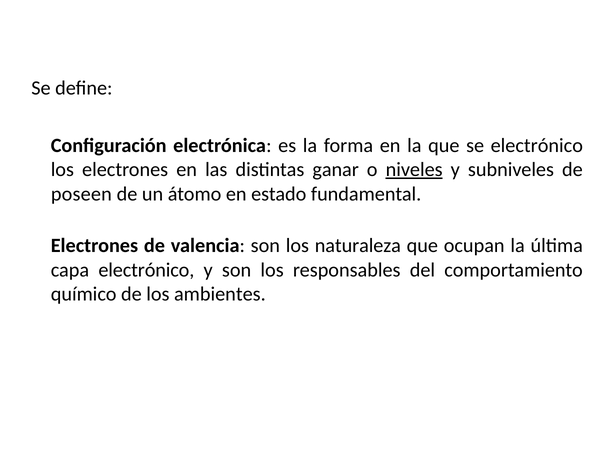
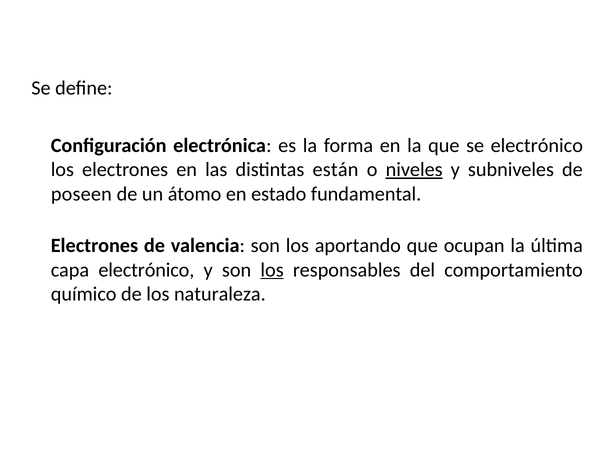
ganar: ganar -> están
naturaleza: naturaleza -> aportando
los at (272, 270) underline: none -> present
ambientes: ambientes -> naturaleza
